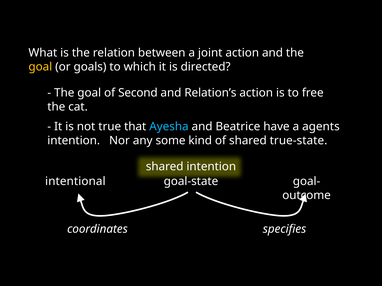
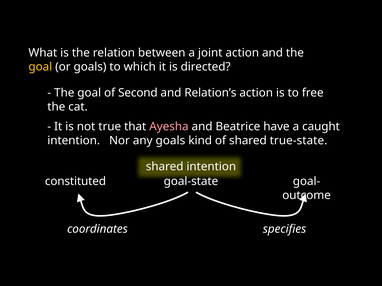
Ayesha colour: light blue -> pink
agents: agents -> caught
any some: some -> goals
intentional: intentional -> constituted
